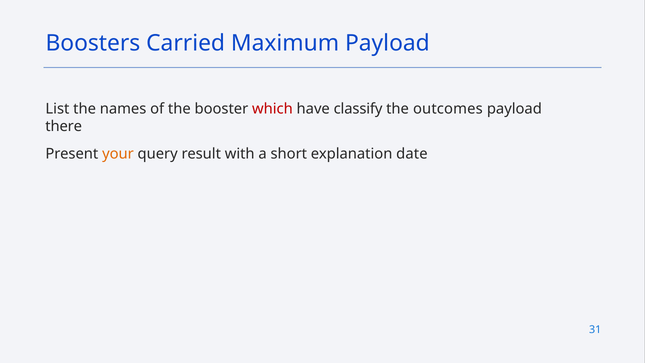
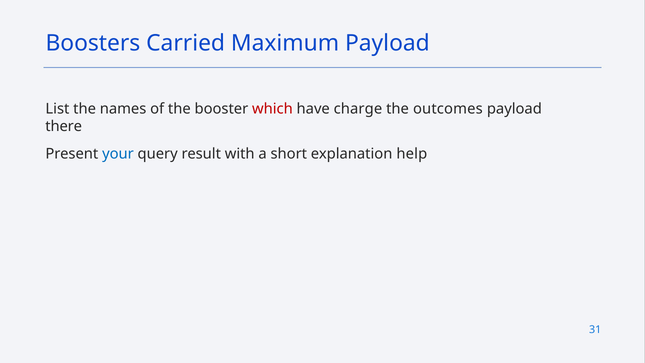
classify: classify -> charge
your colour: orange -> blue
date: date -> help
